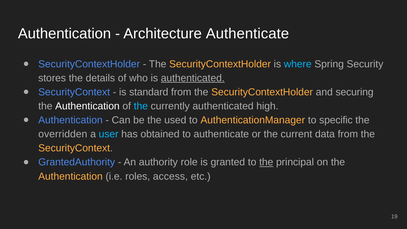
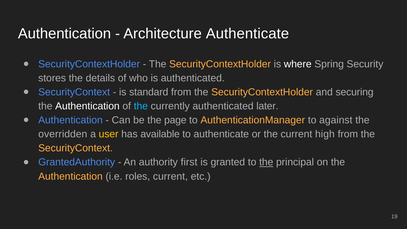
where colour: light blue -> white
authenticated at (193, 78) underline: present -> none
high: high -> later
used: used -> page
specific: specific -> against
user colour: light blue -> yellow
obtained: obtained -> available
data: data -> high
role: role -> first
roles access: access -> current
